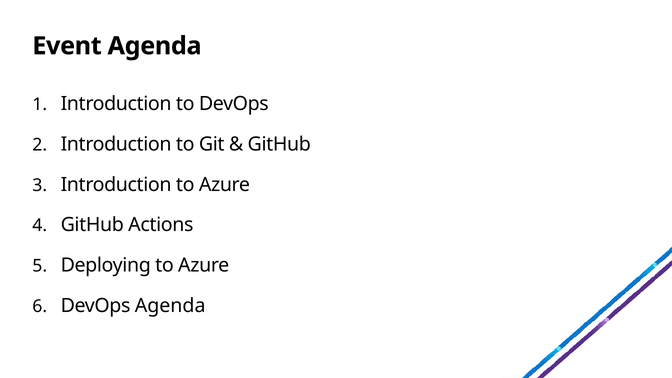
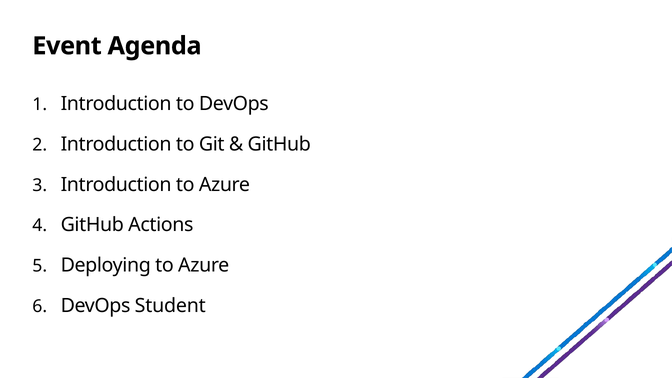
DevOps Agenda: Agenda -> Student
